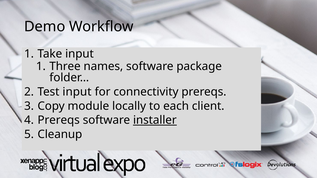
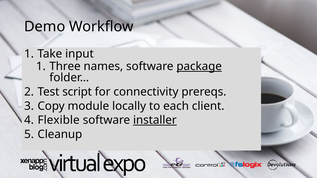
package underline: none -> present
Test input: input -> script
Prereqs at (59, 120): Prereqs -> Flexible
